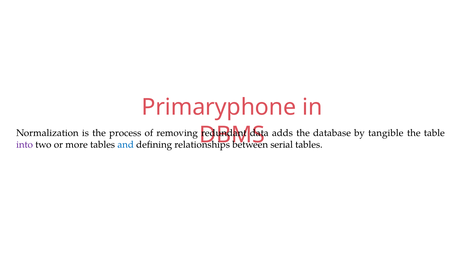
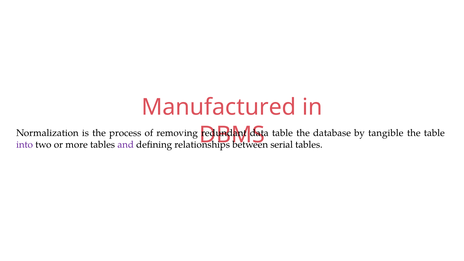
Primaryphone: Primaryphone -> Manufactured
adds at (282, 133): adds -> table
and colour: blue -> purple
